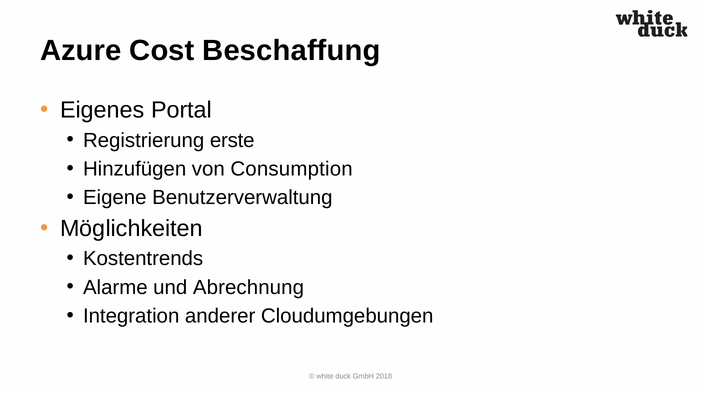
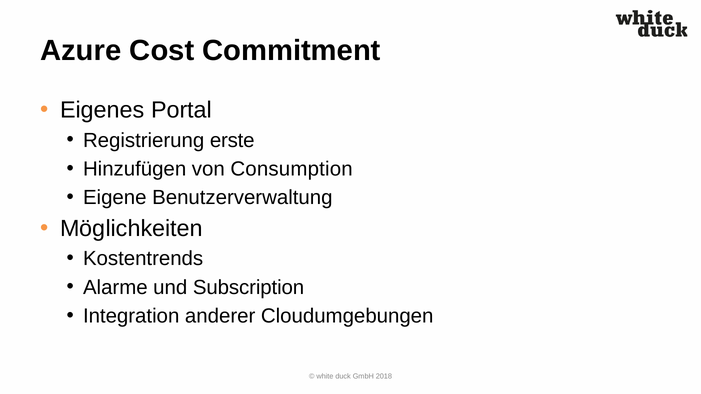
Beschaffung: Beschaffung -> Commitment
Abrechnung: Abrechnung -> Subscription
